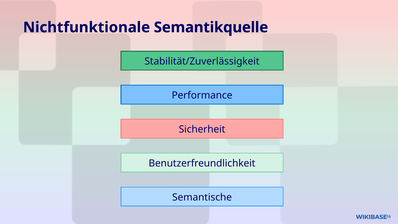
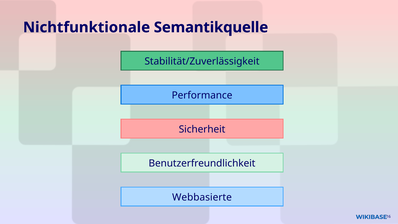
Semantische: Semantische -> Webbasierte
